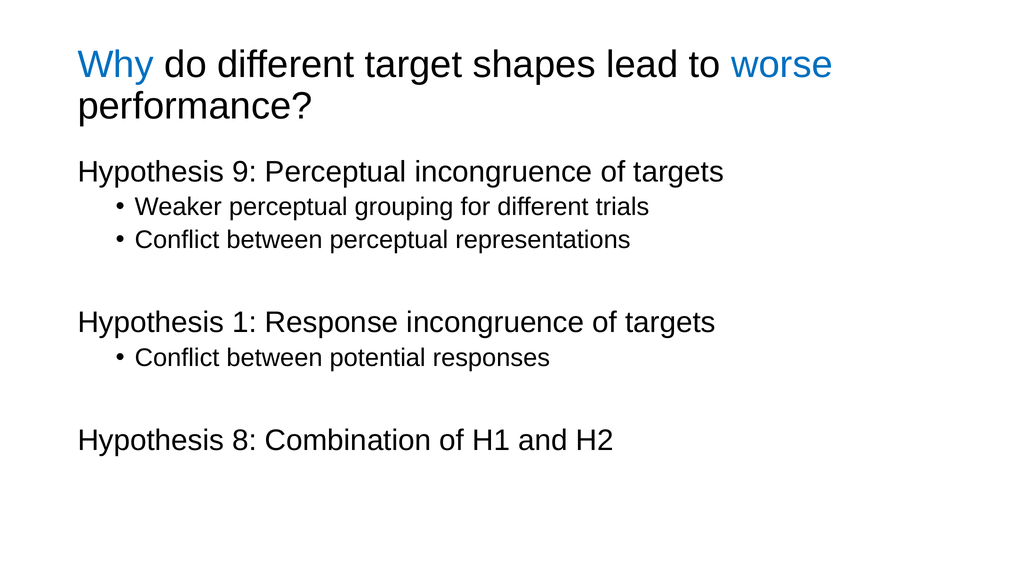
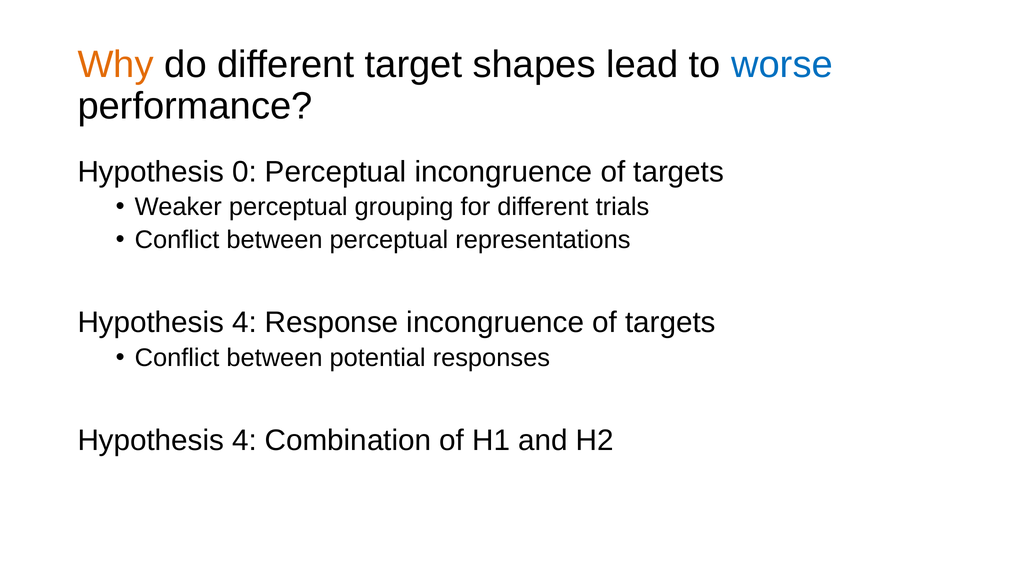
Why colour: blue -> orange
9: 9 -> 0
1 at (244, 323): 1 -> 4
8 at (244, 441): 8 -> 4
